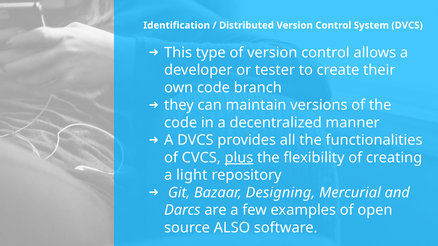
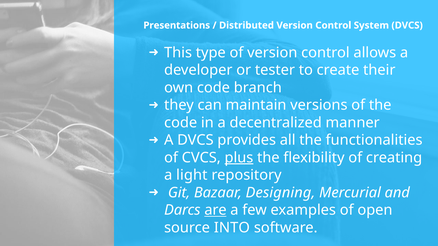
Identification: Identification -> Presentations
are underline: none -> present
ALSO: ALSO -> INTO
